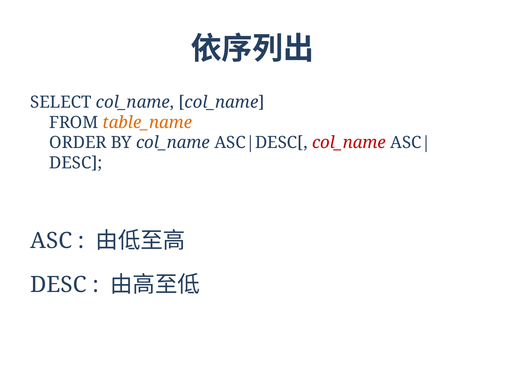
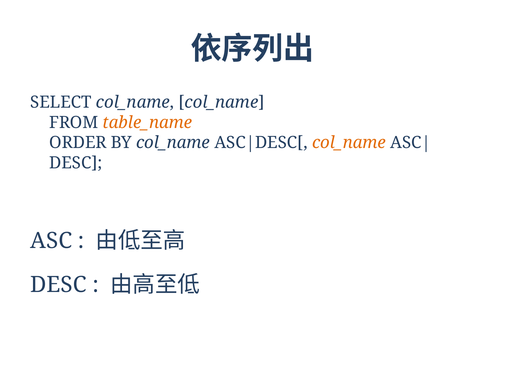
col_name at (349, 143) colour: red -> orange
